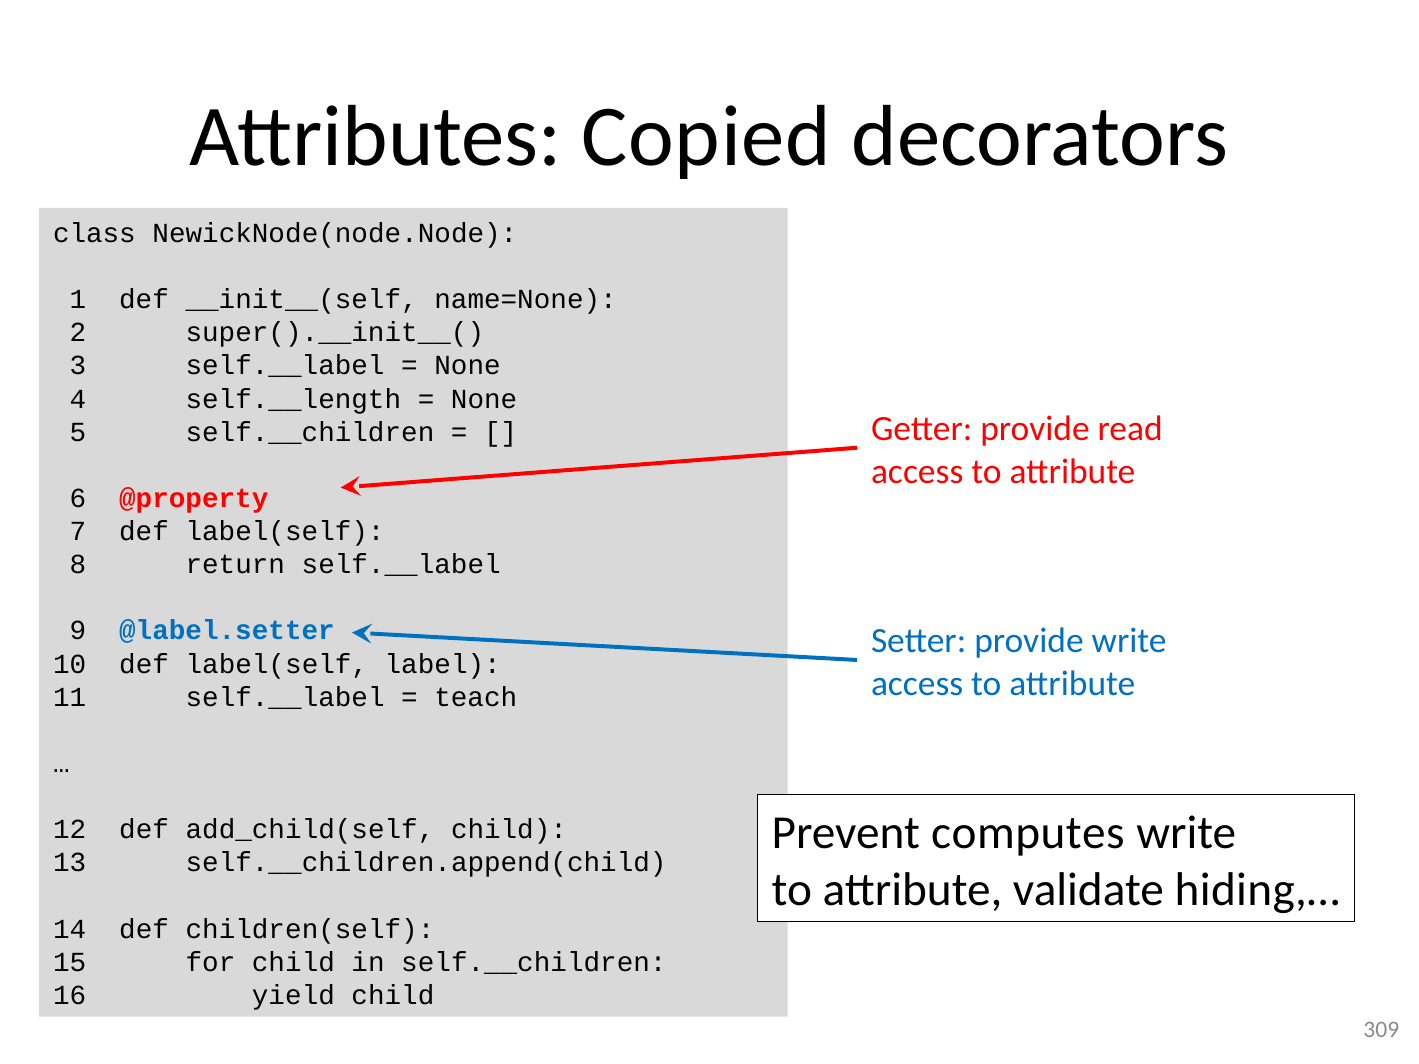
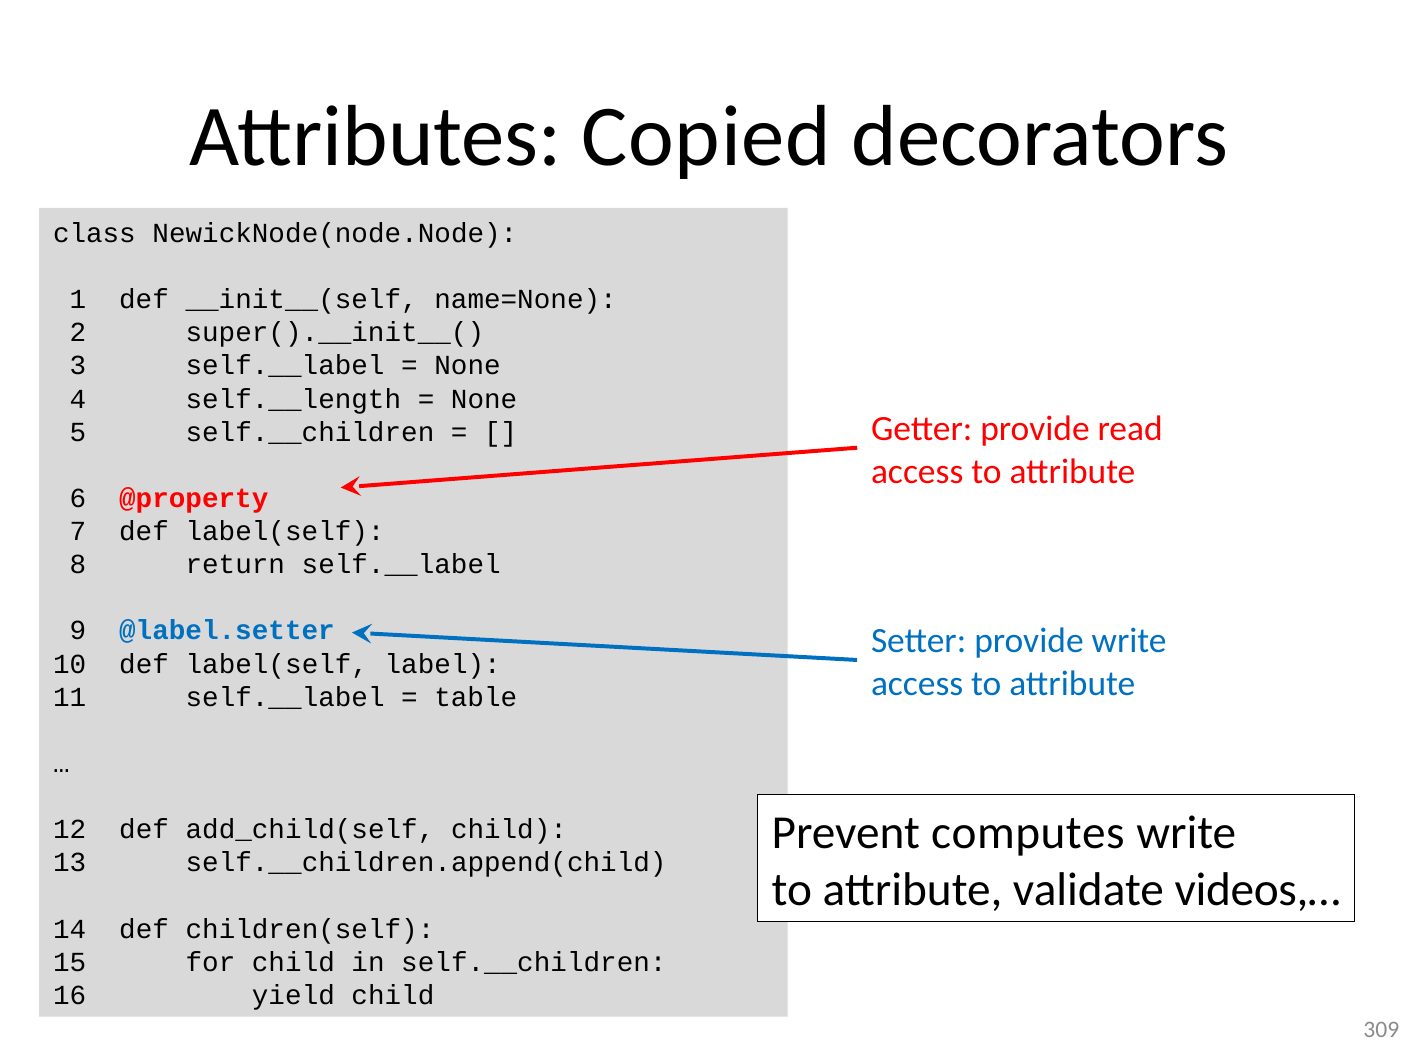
teach: teach -> table
hiding,…: hiding,… -> videos,…
